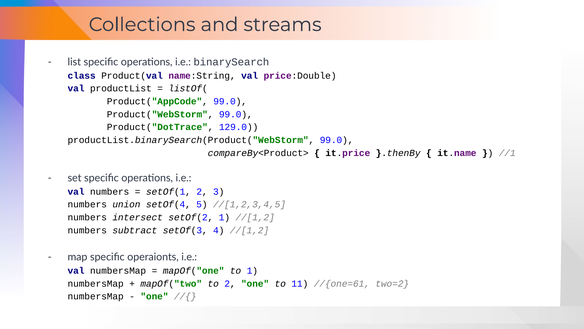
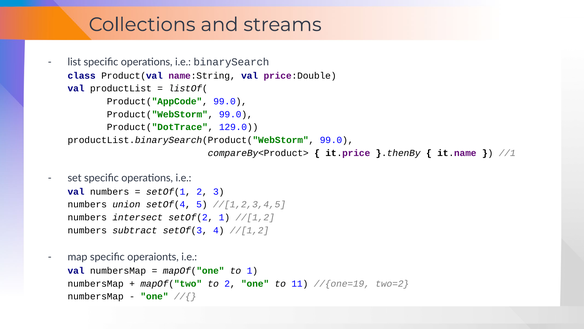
//{one=61: //{one=61 -> //{one=19
